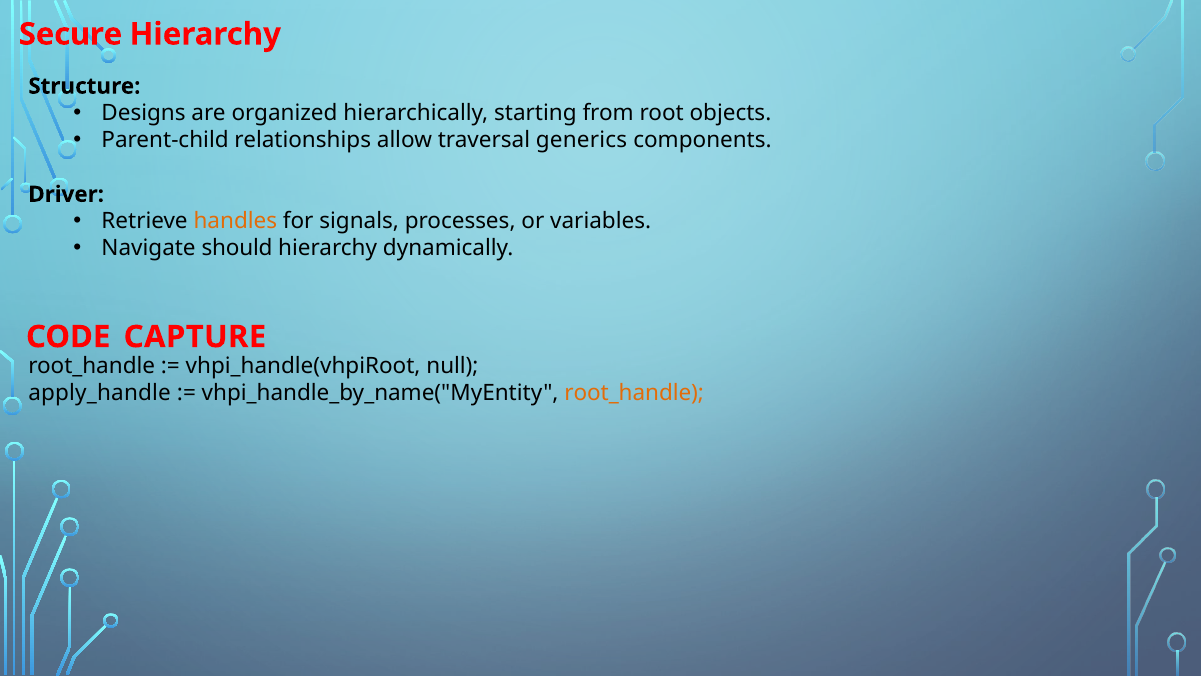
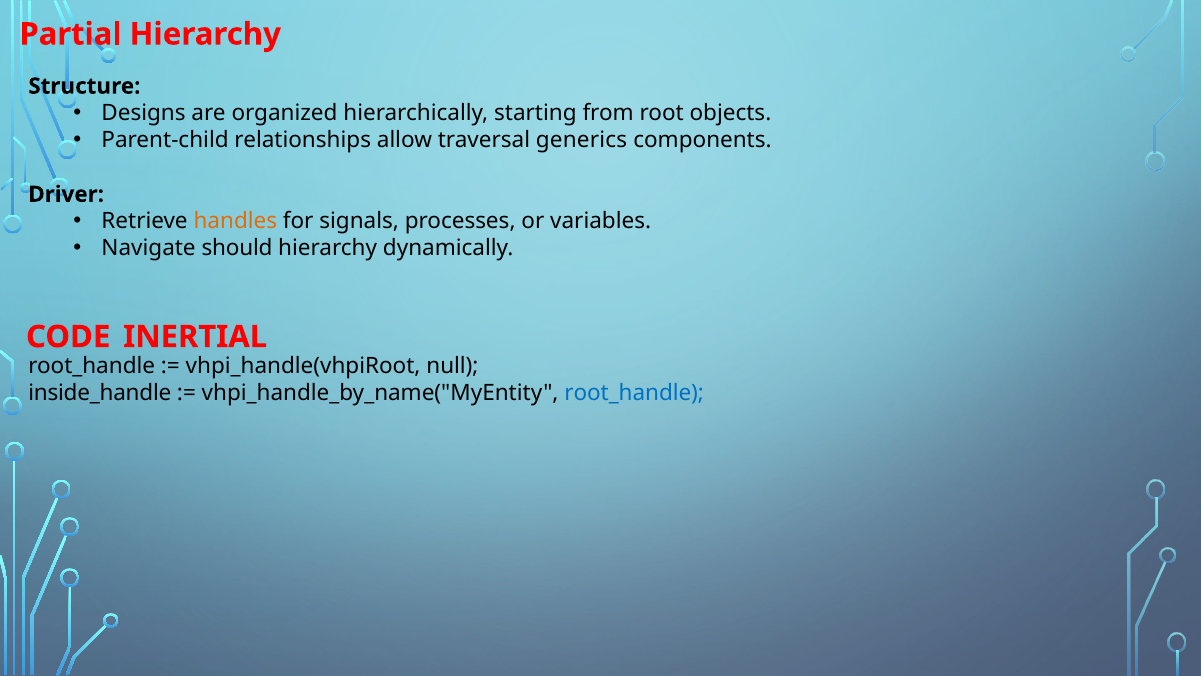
Secure: Secure -> Partial
CAPTURE: CAPTURE -> INERTIAL
apply_handle: apply_handle -> inside_handle
root_handle at (634, 393) colour: orange -> blue
